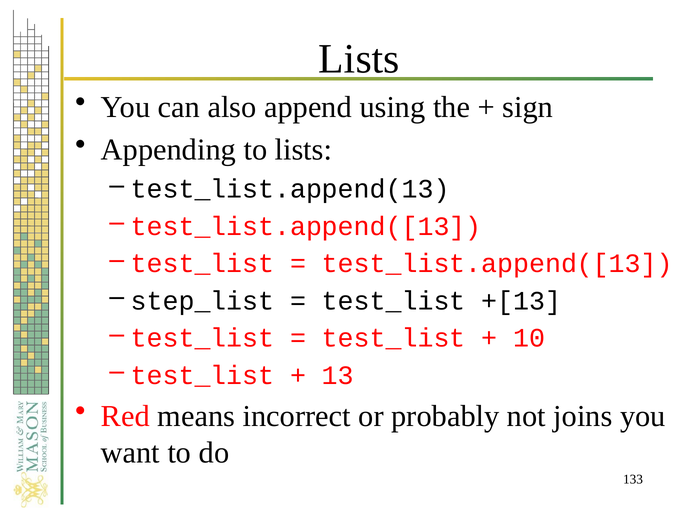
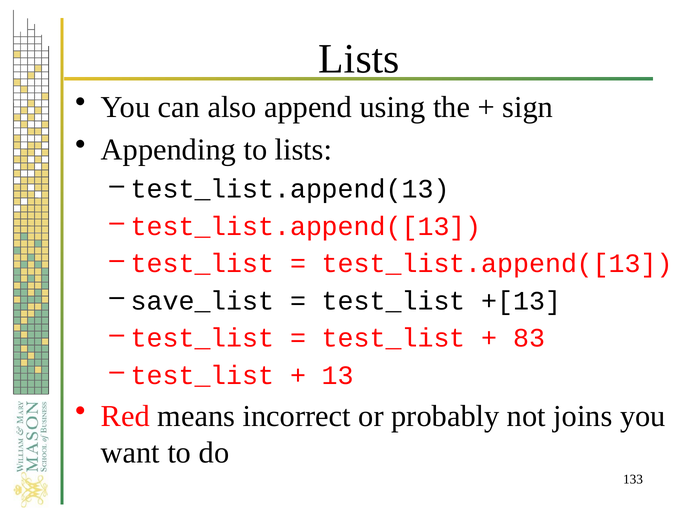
step_list: step_list -> save_list
10: 10 -> 83
